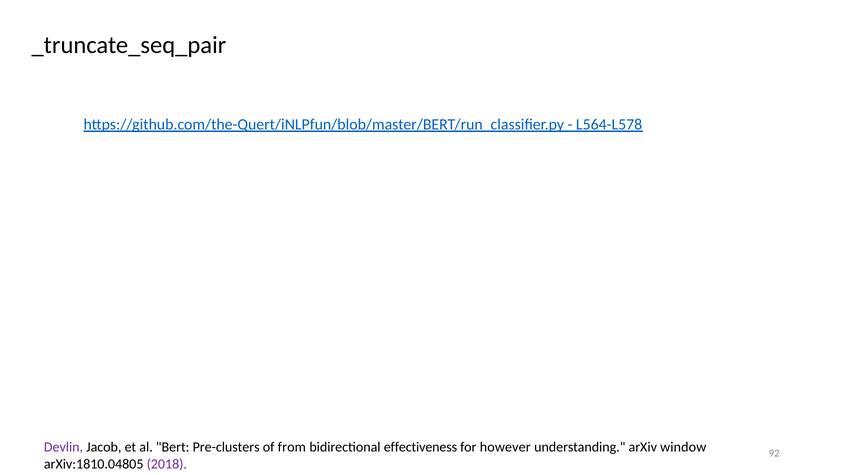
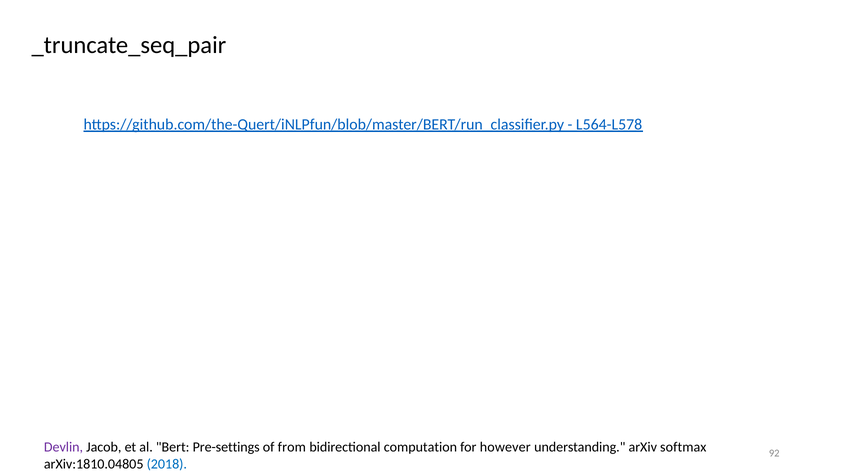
Pre-clusters: Pre-clusters -> Pre-settings
effectiveness: effectiveness -> computation
window: window -> softmax
2018 colour: purple -> blue
